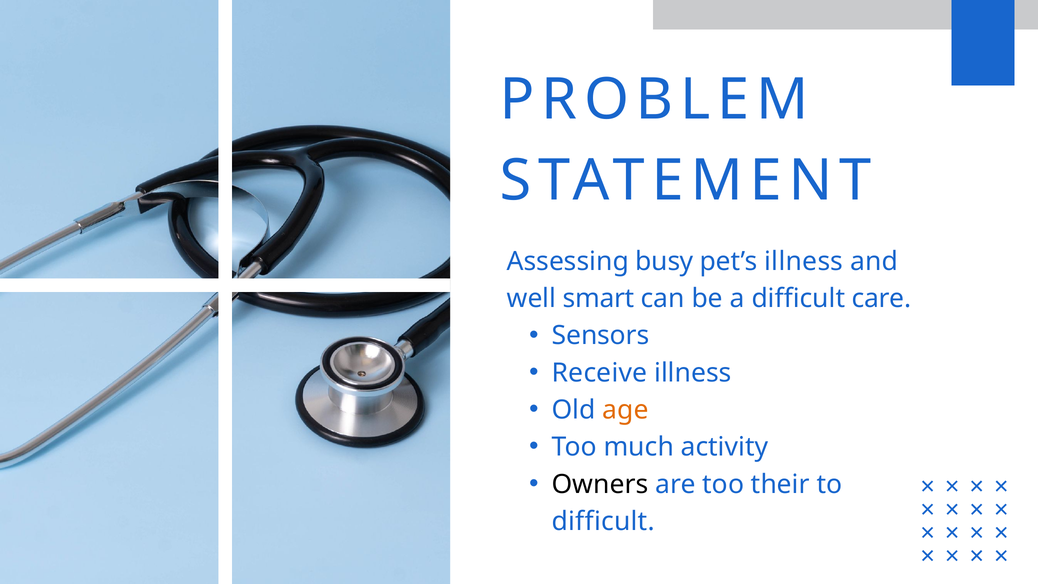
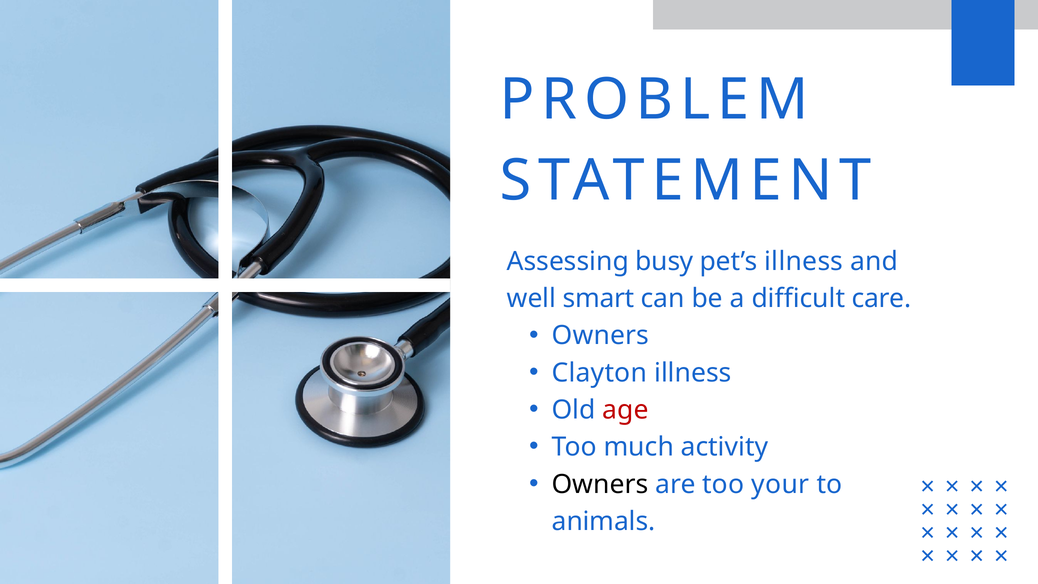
Sensors at (601, 336): Sensors -> Owners
Receive: Receive -> Clayton
age colour: orange -> red
their: their -> your
difficult at (603, 521): difficult -> animals
